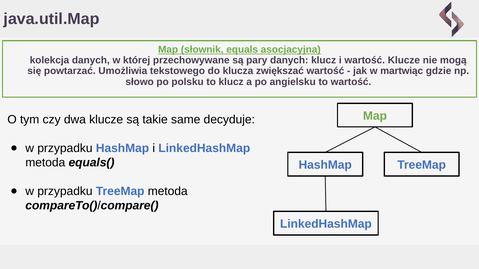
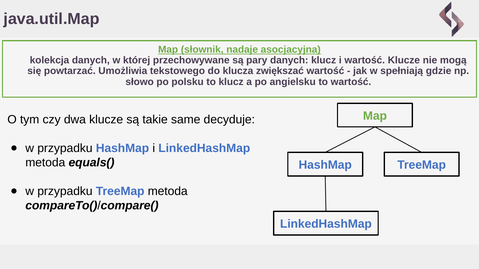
equals: equals -> nadaje
martwiąc: martwiąc -> spełniają
